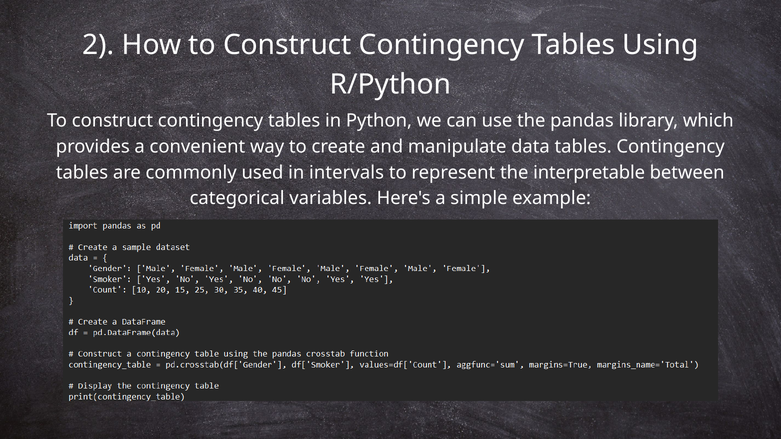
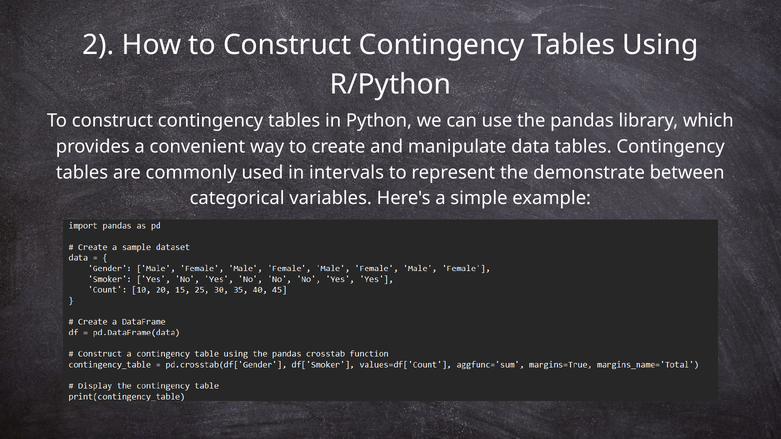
interpretable: interpretable -> demonstrate
